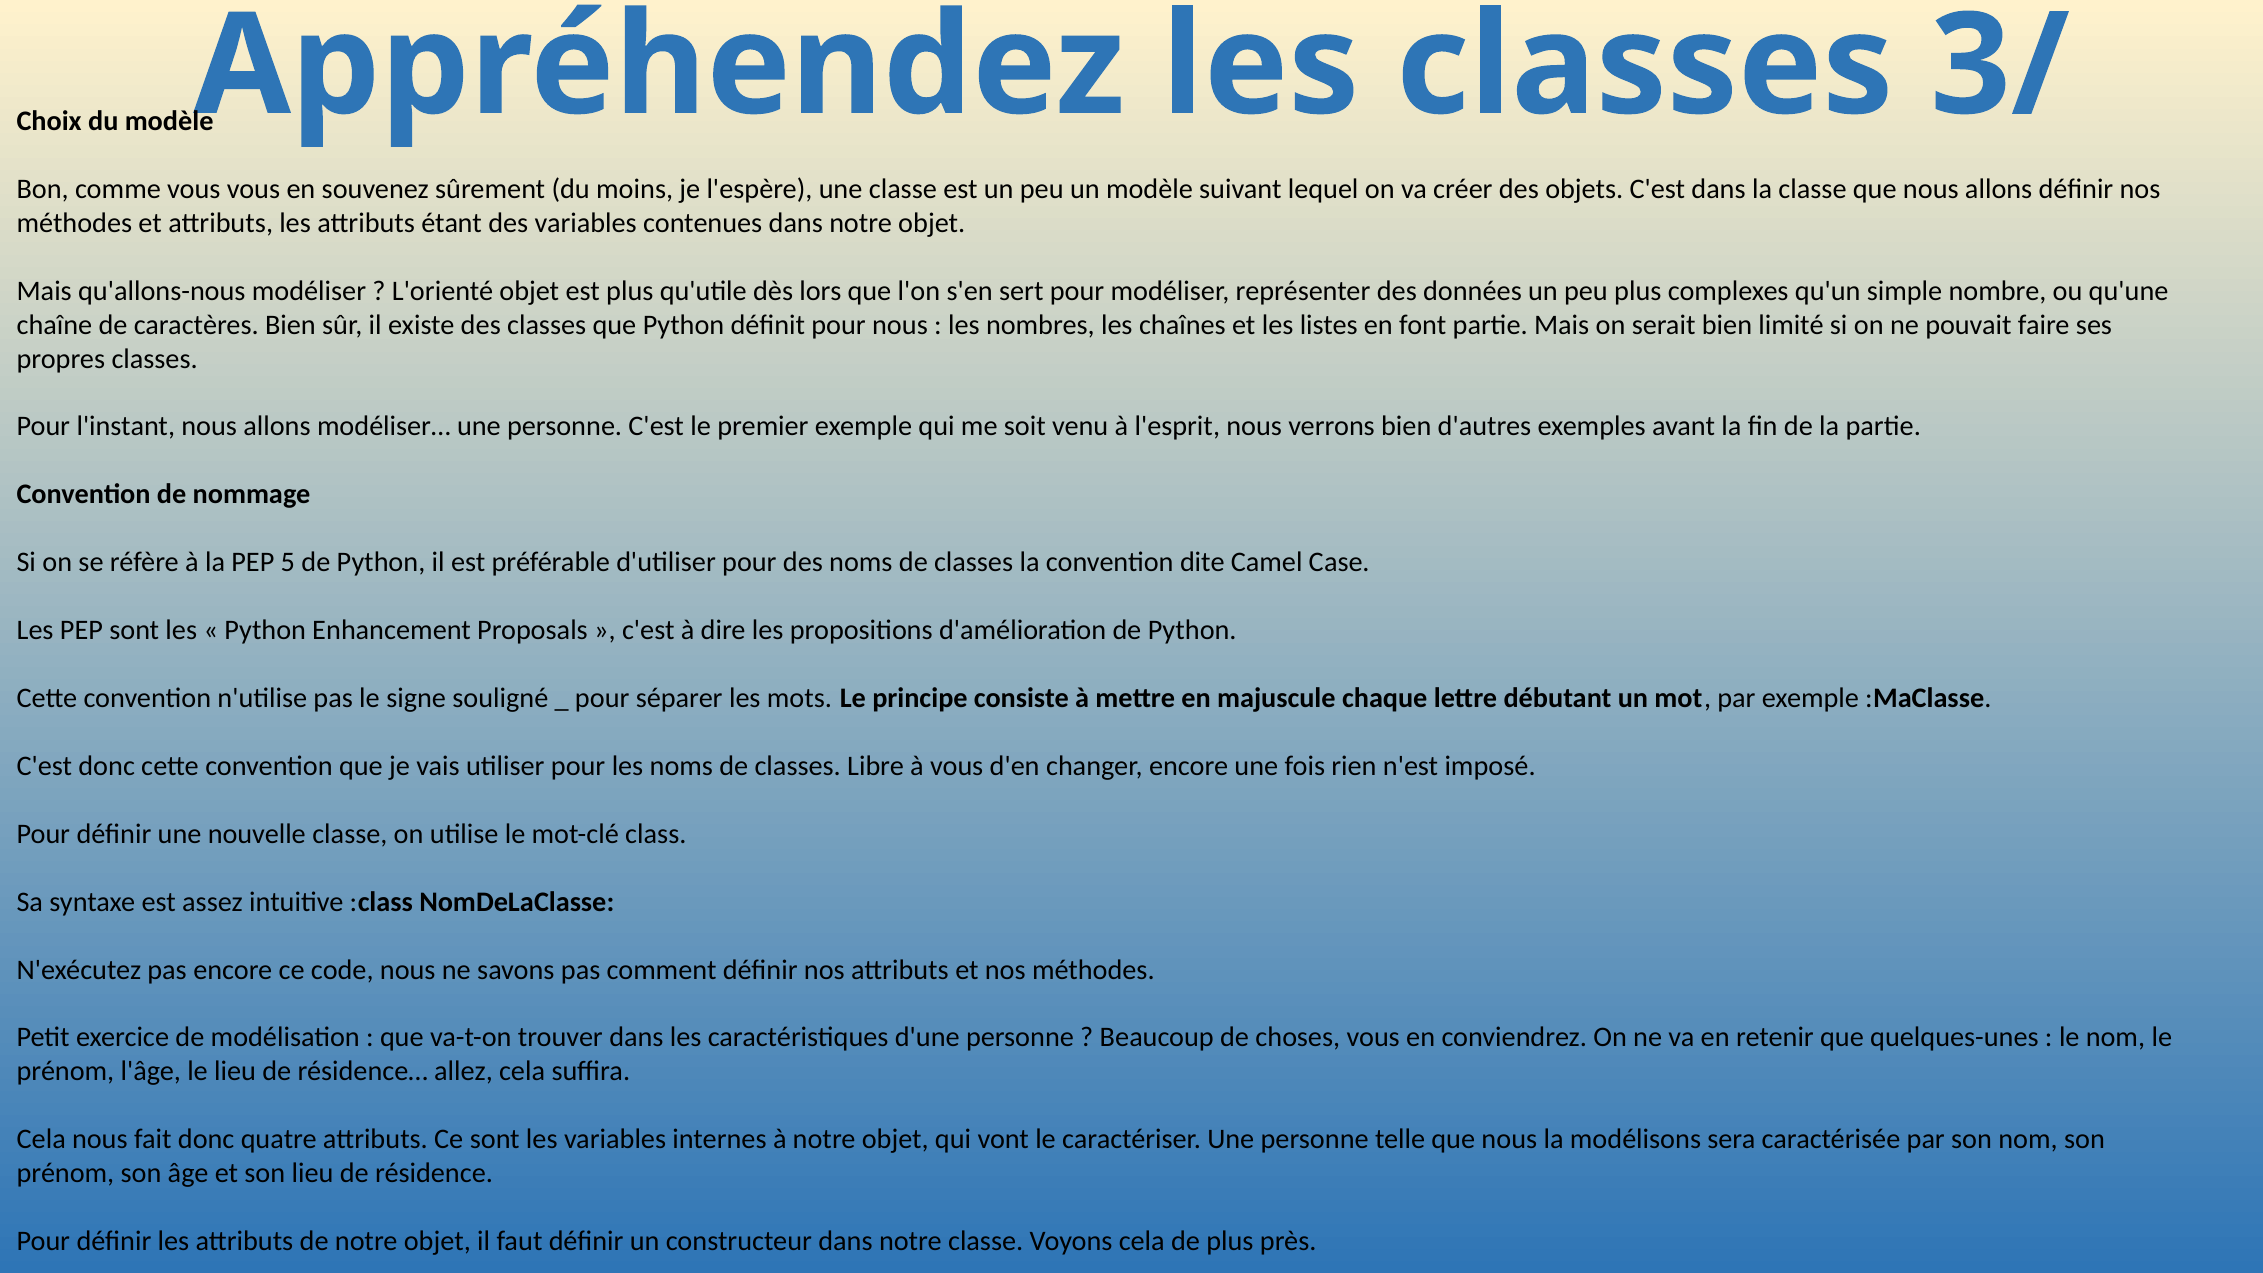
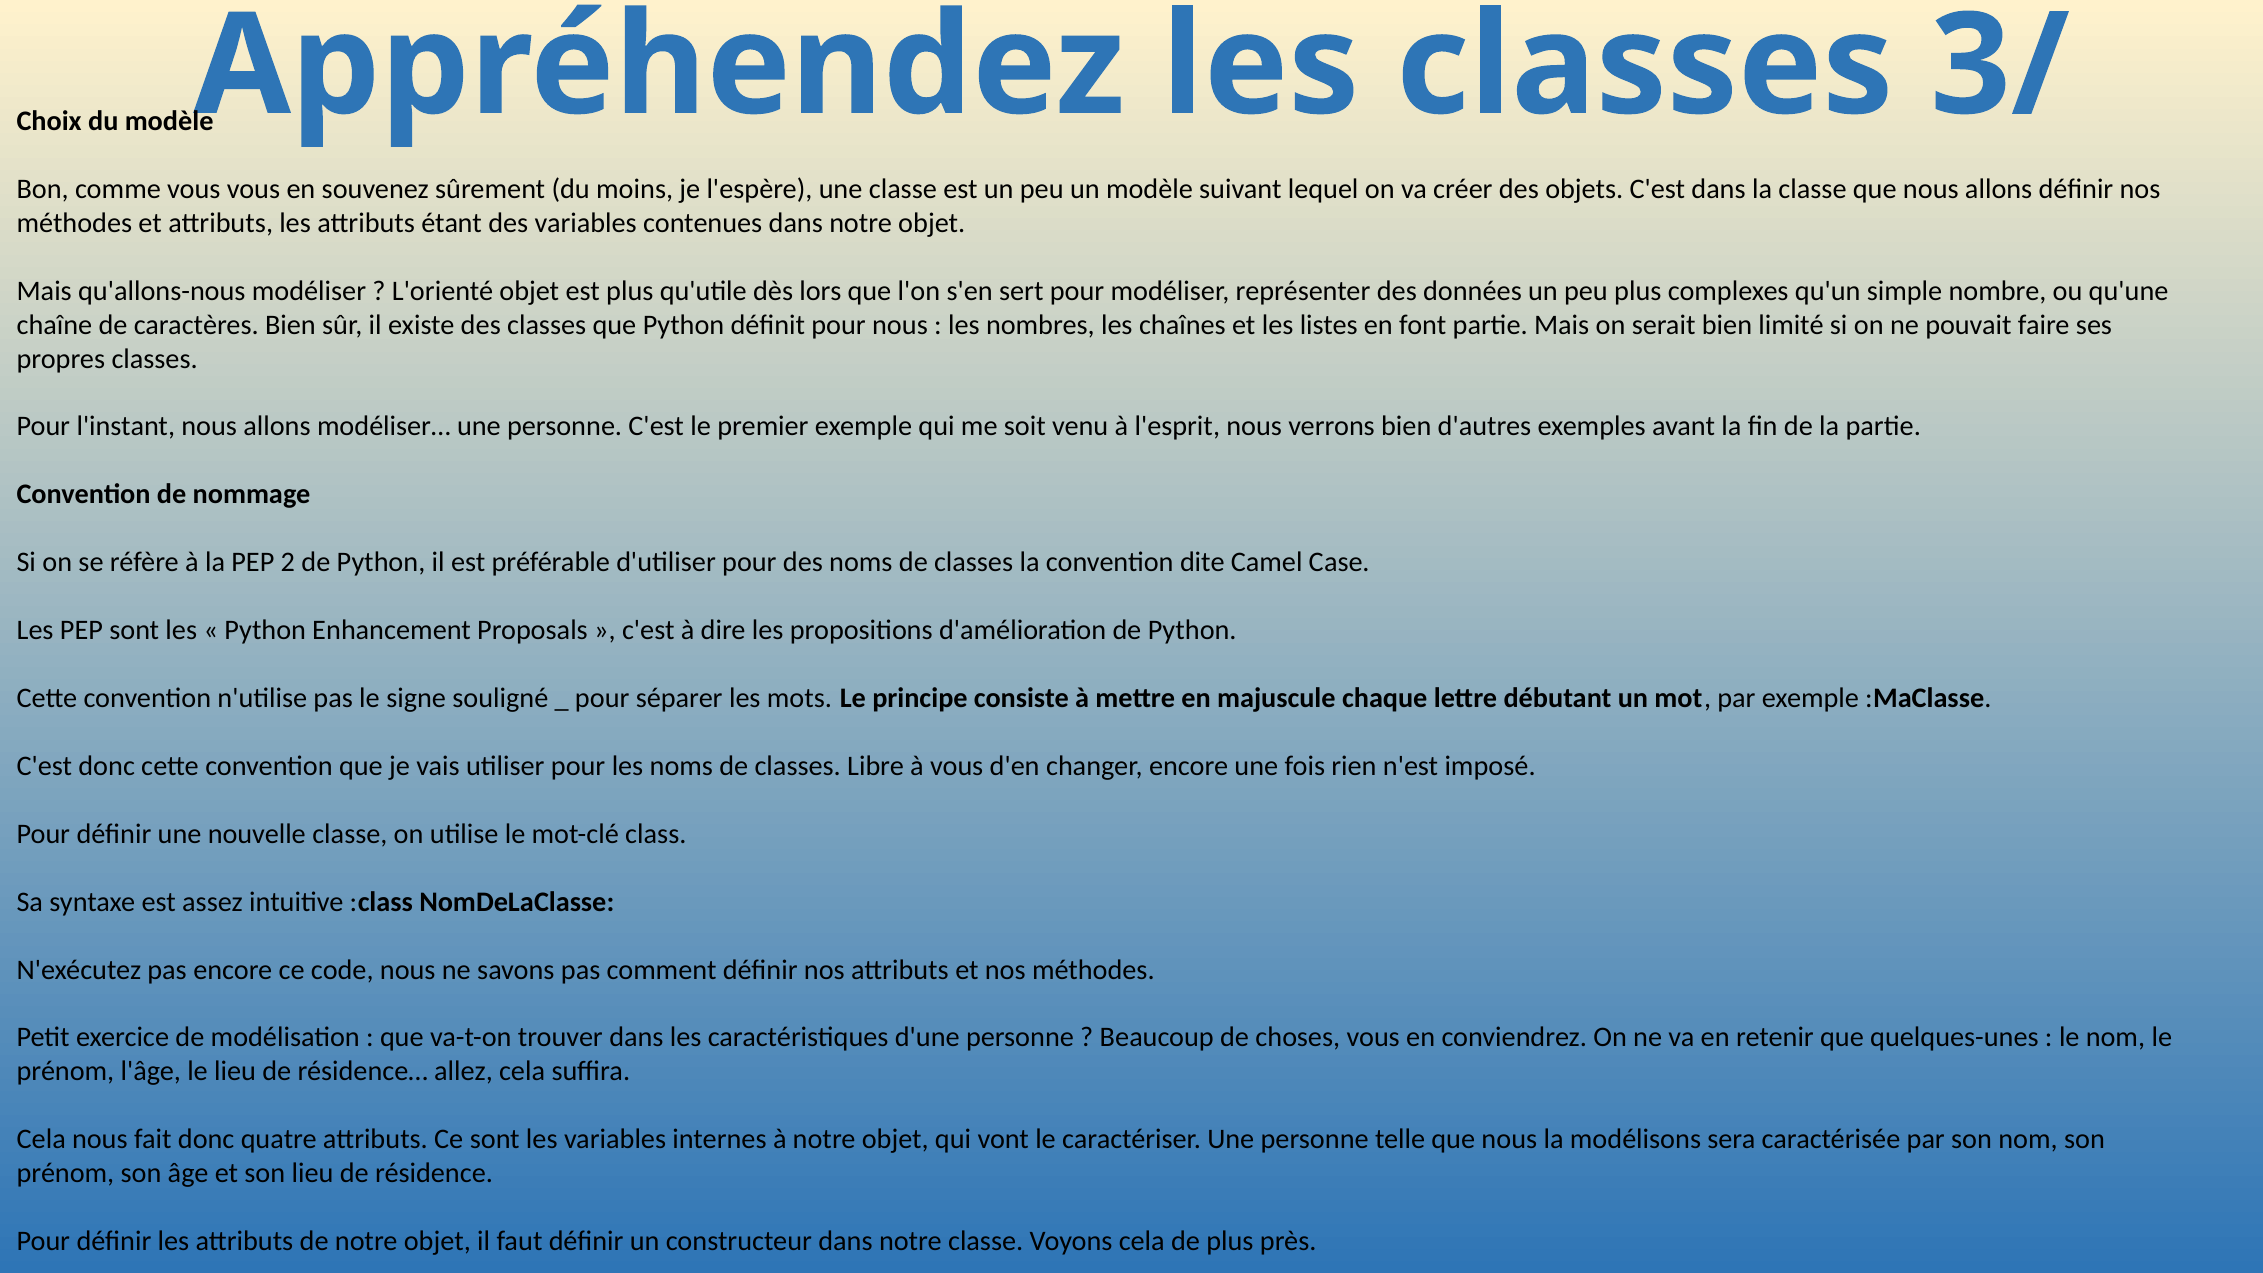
5: 5 -> 2
